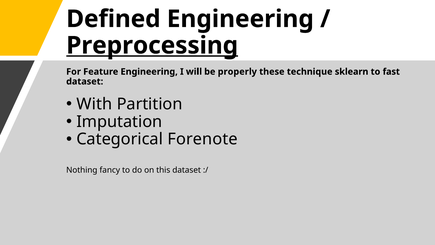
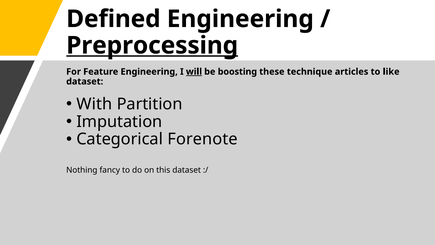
will underline: none -> present
properly: properly -> boosting
sklearn: sklearn -> articles
fast: fast -> like
